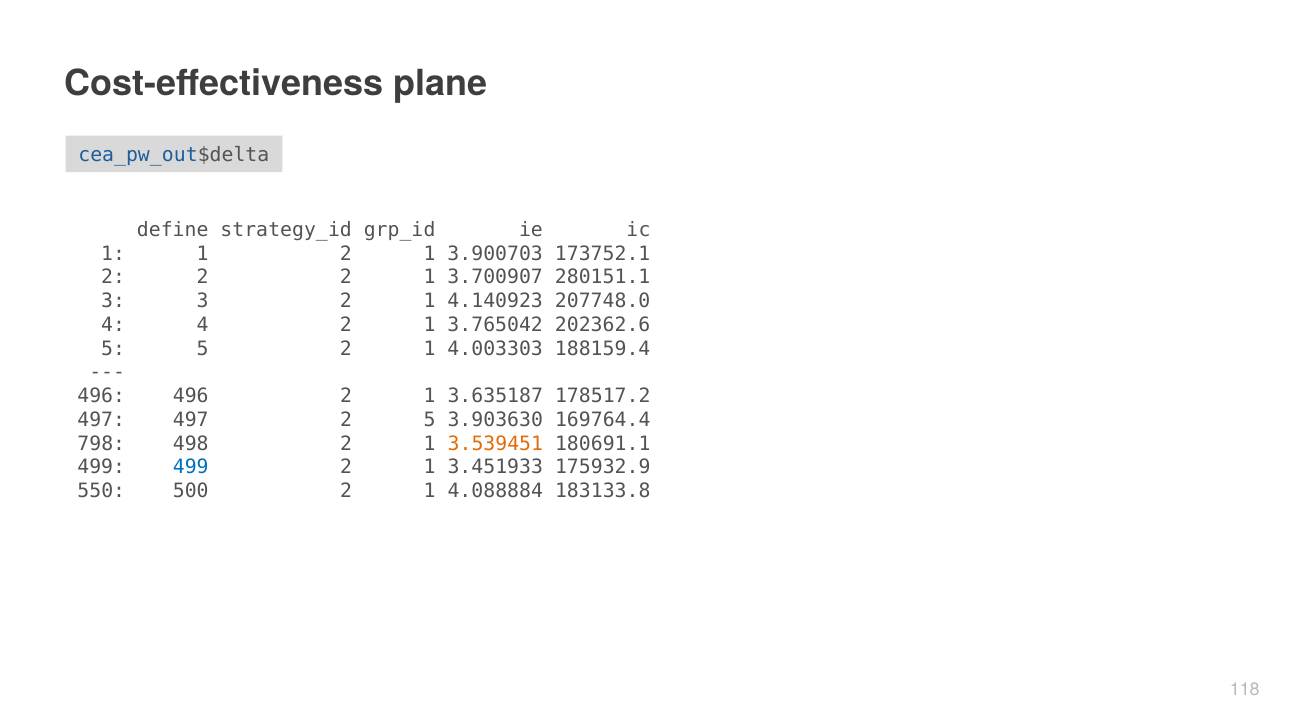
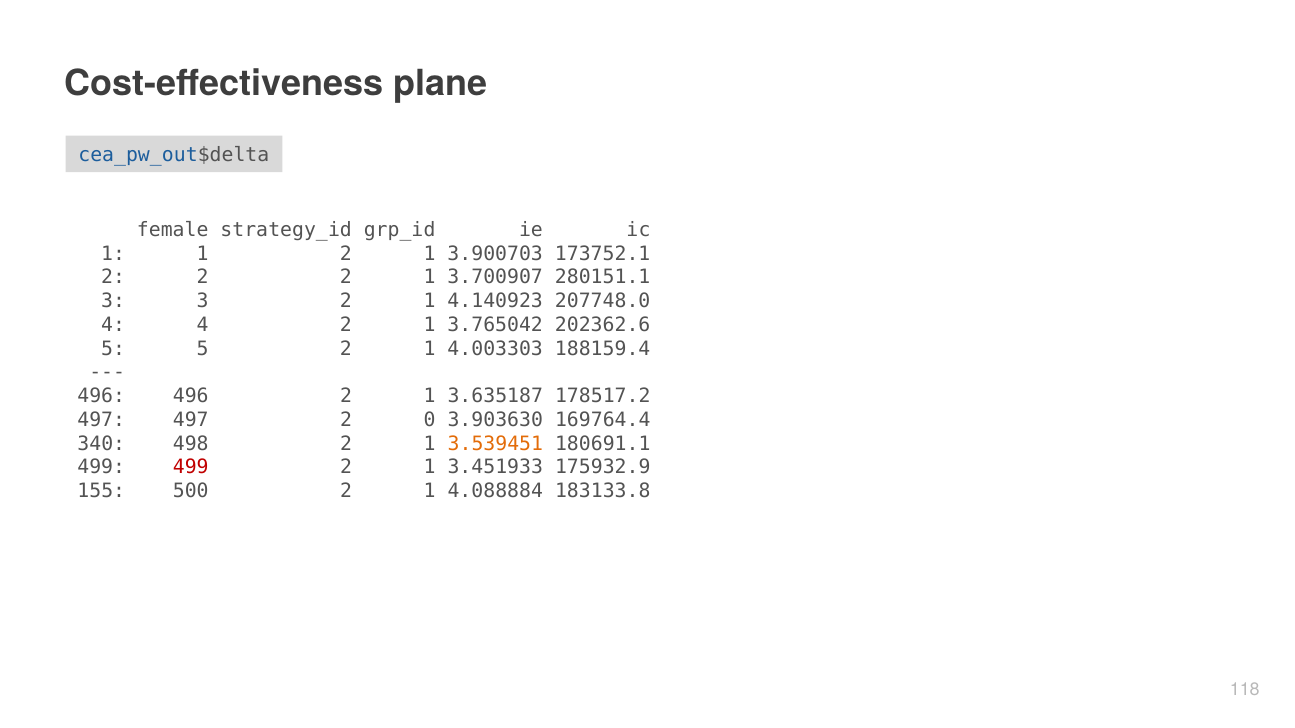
define: define -> female
2 5: 5 -> 0
798: 798 -> 340
499 at (191, 468) colour: blue -> red
550: 550 -> 155
